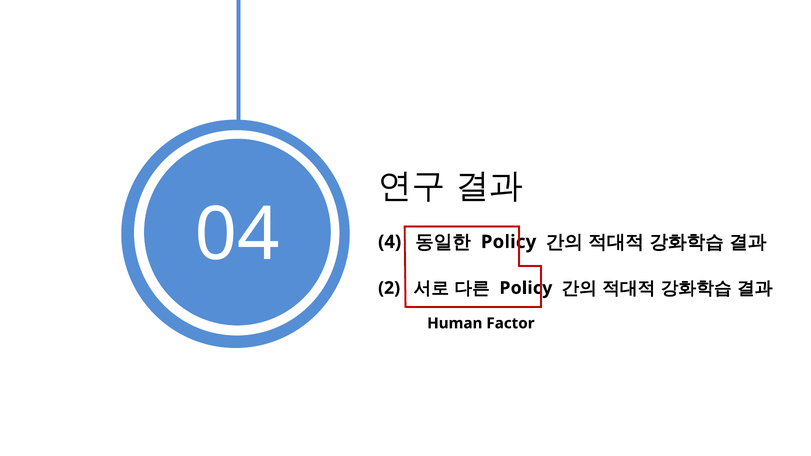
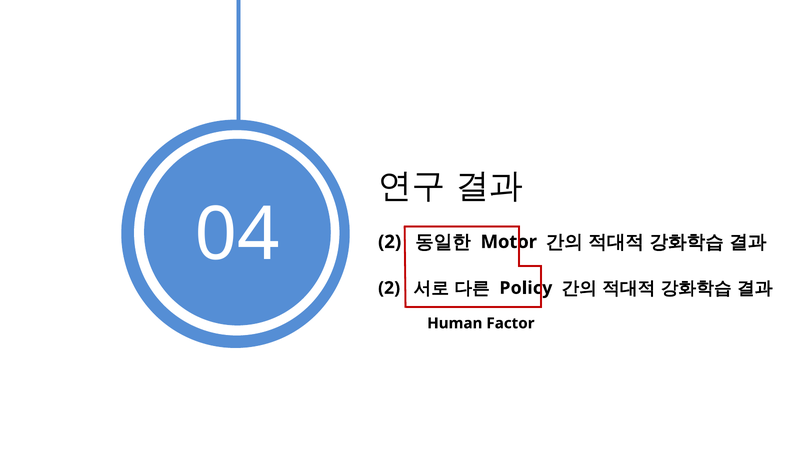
04 4: 4 -> 2
Policy at (509, 242): Policy -> Motor
